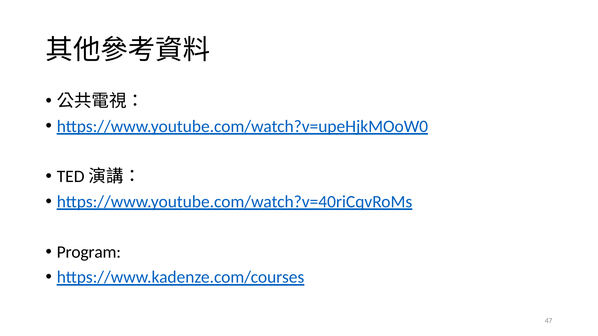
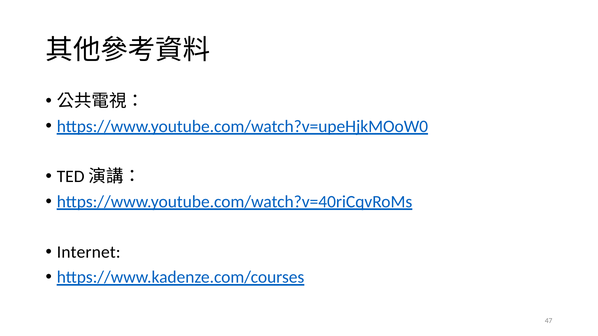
Program: Program -> Internet
